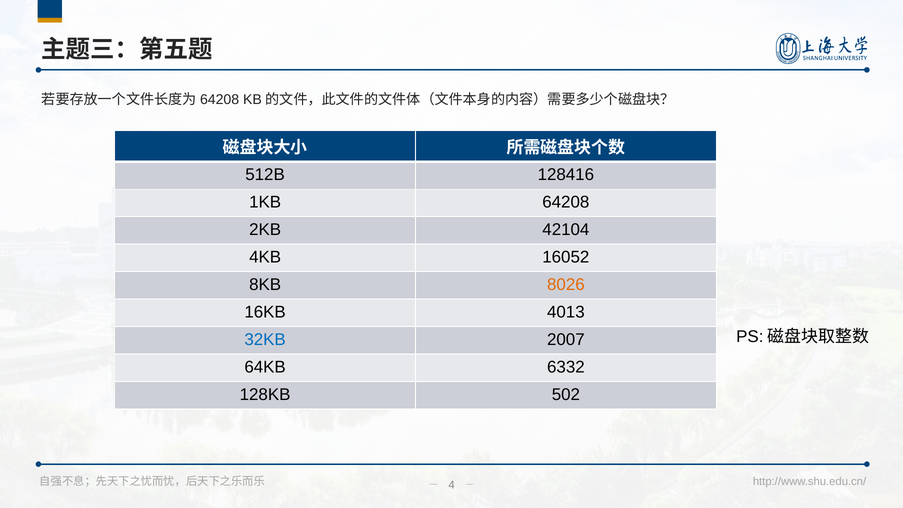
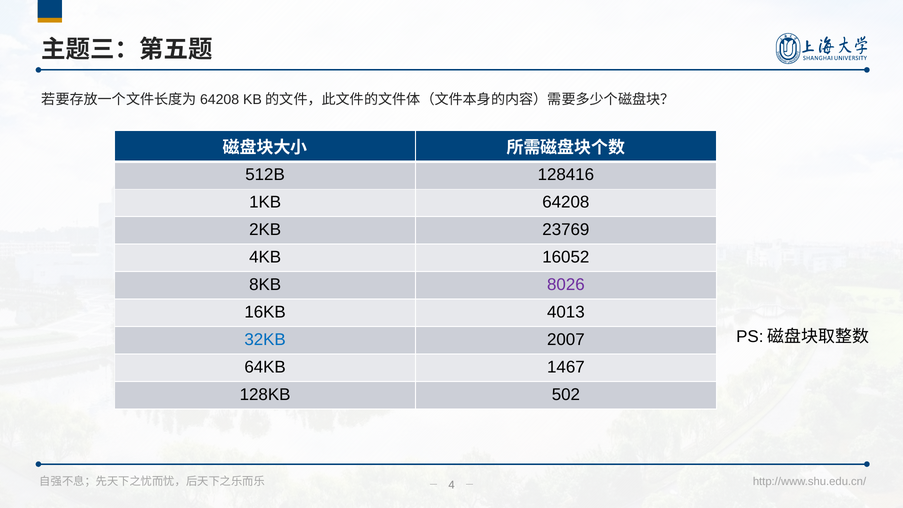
42104: 42104 -> 23769
8026 colour: orange -> purple
6332: 6332 -> 1467
